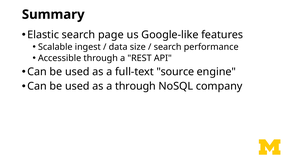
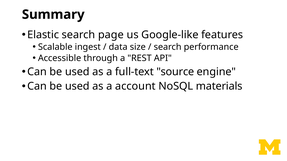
a through: through -> account
company: company -> materials
